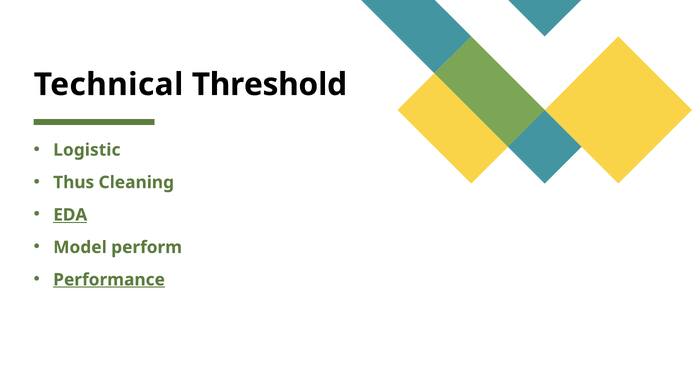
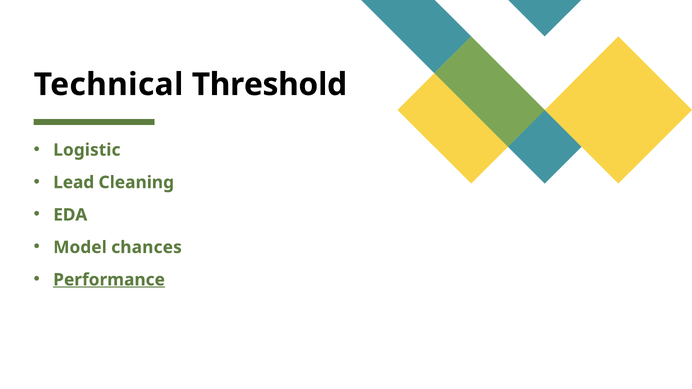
Thus: Thus -> Lead
EDA underline: present -> none
perform: perform -> chances
